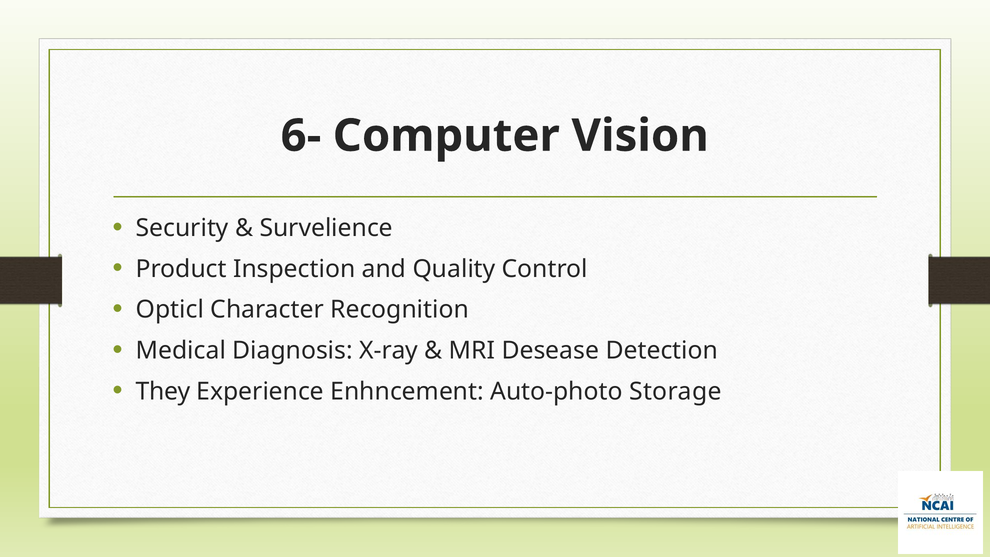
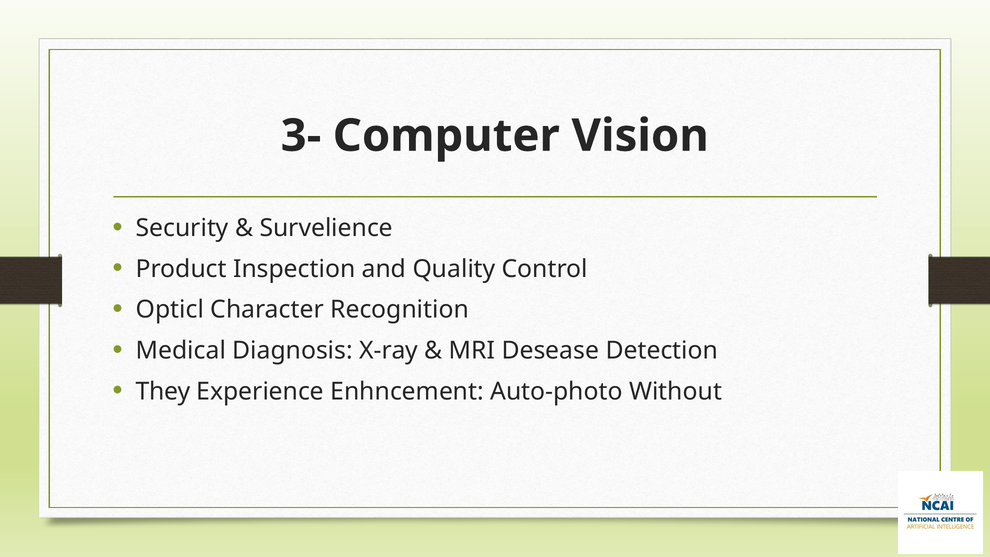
6-: 6- -> 3-
Storage: Storage -> Without
